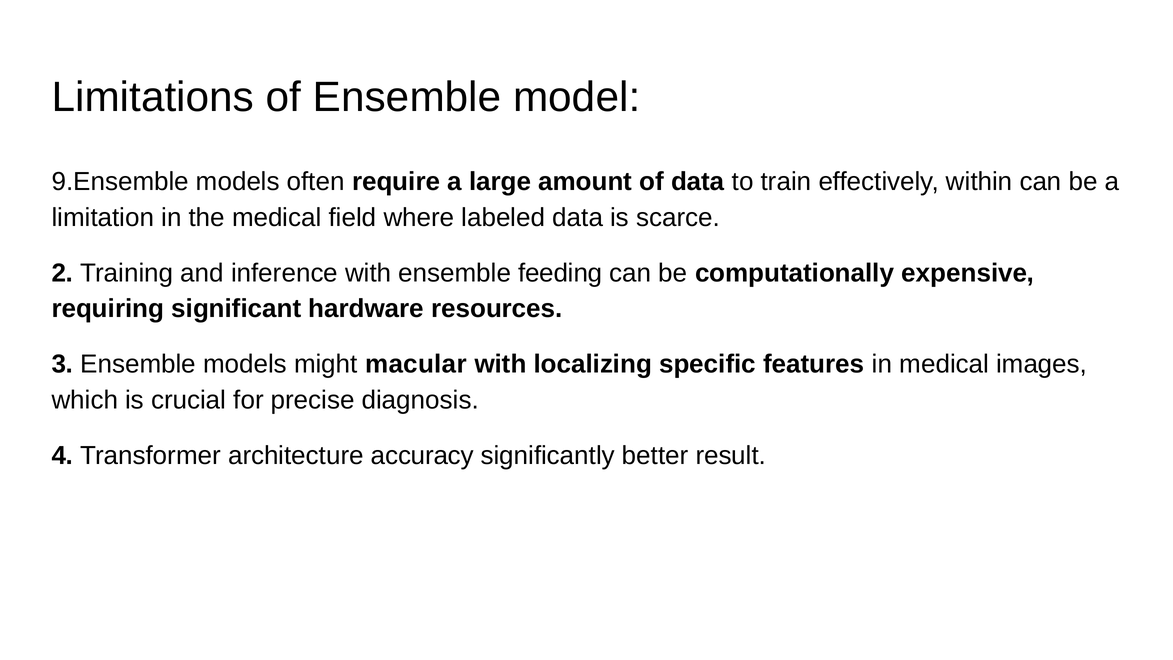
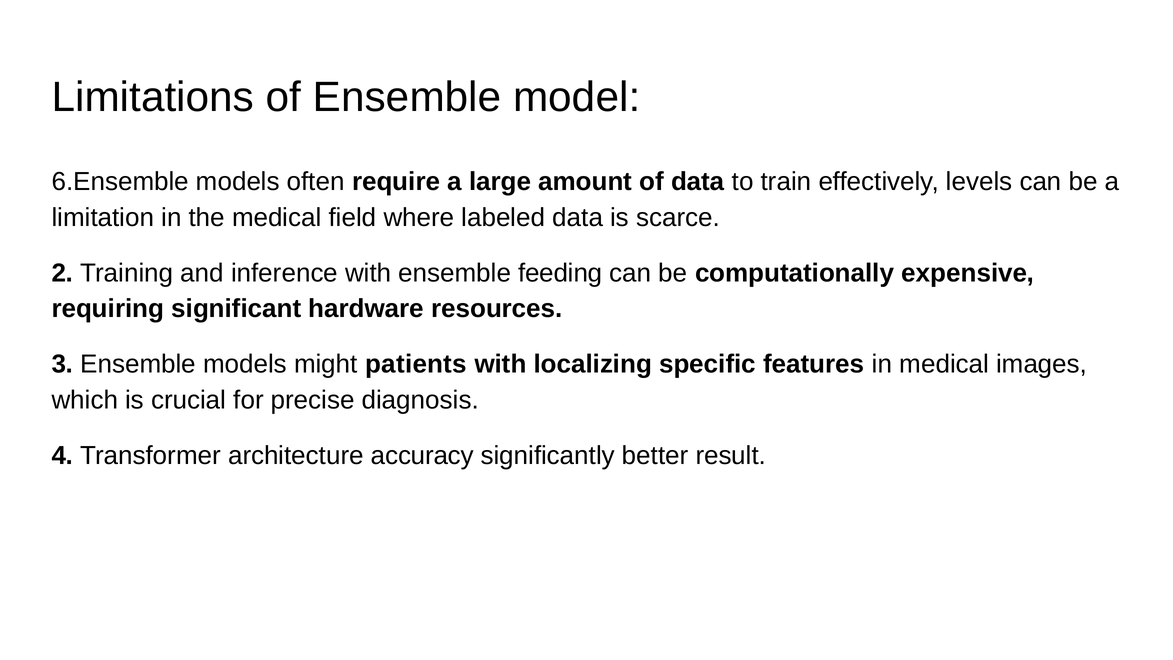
9.Ensemble: 9.Ensemble -> 6.Ensemble
within: within -> levels
macular: macular -> patients
